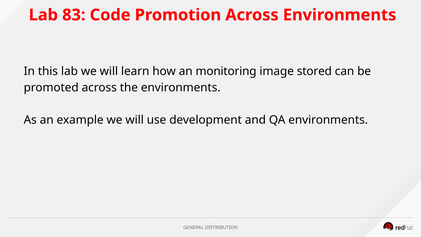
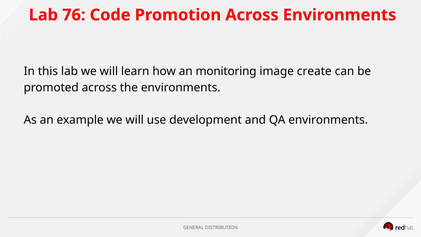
83: 83 -> 76
stored: stored -> create
